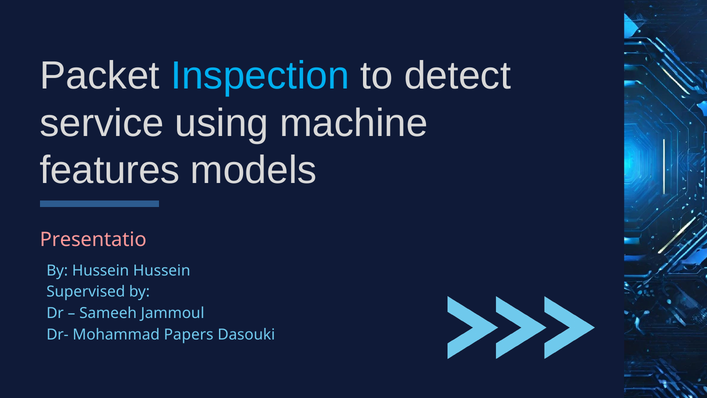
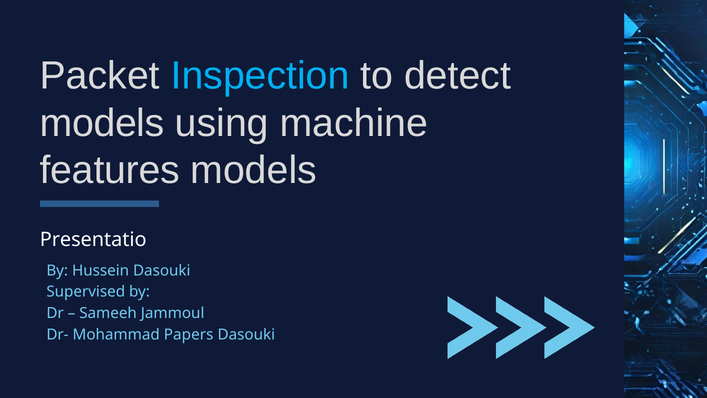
service at (102, 123): service -> models
Presentatio colour: pink -> white
Hussein Hussein: Hussein -> Dasouki
